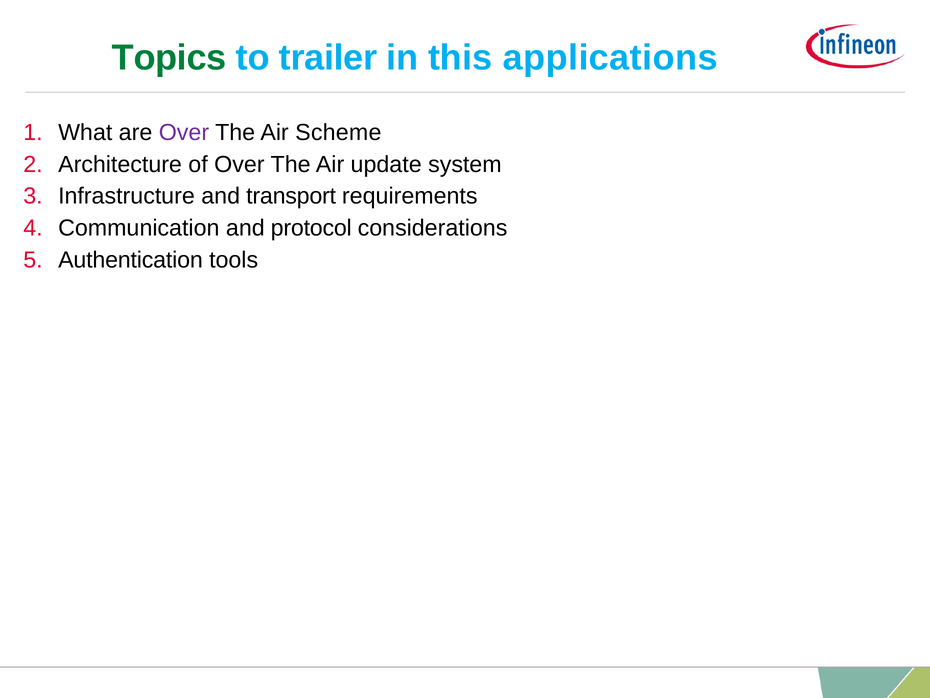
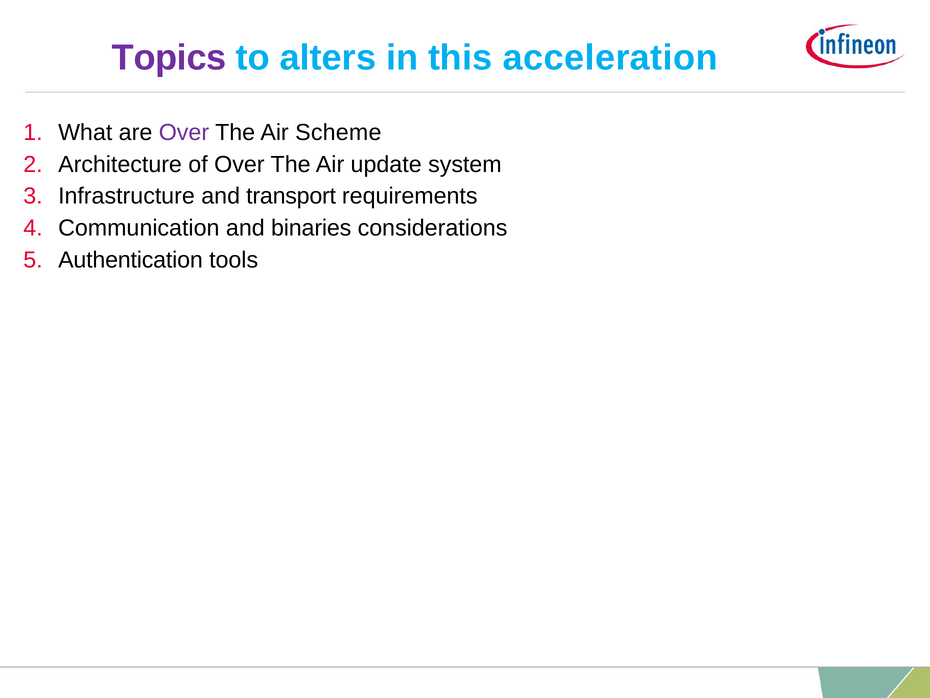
Topics colour: green -> purple
trailer: trailer -> alters
applications: applications -> acceleration
protocol: protocol -> binaries
